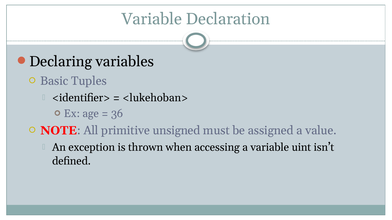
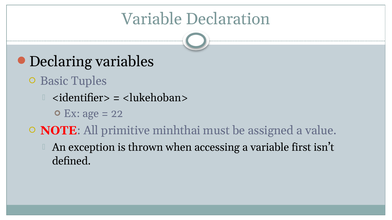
36: 36 -> 22
unsigned: unsigned -> minhthai
uint: uint -> first
